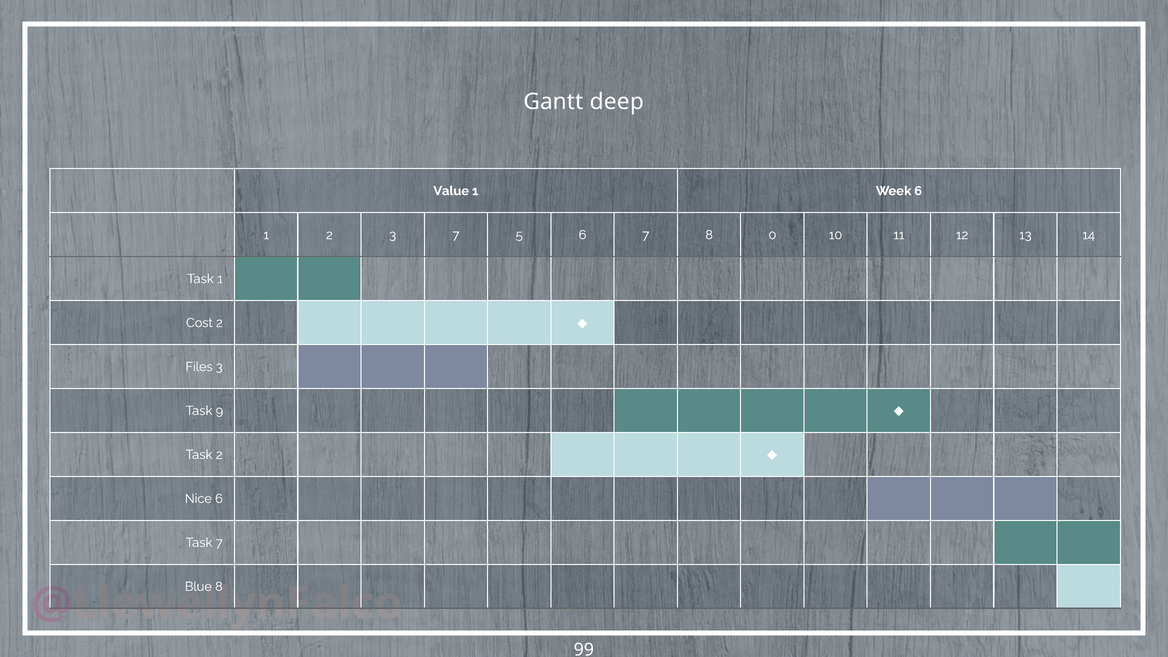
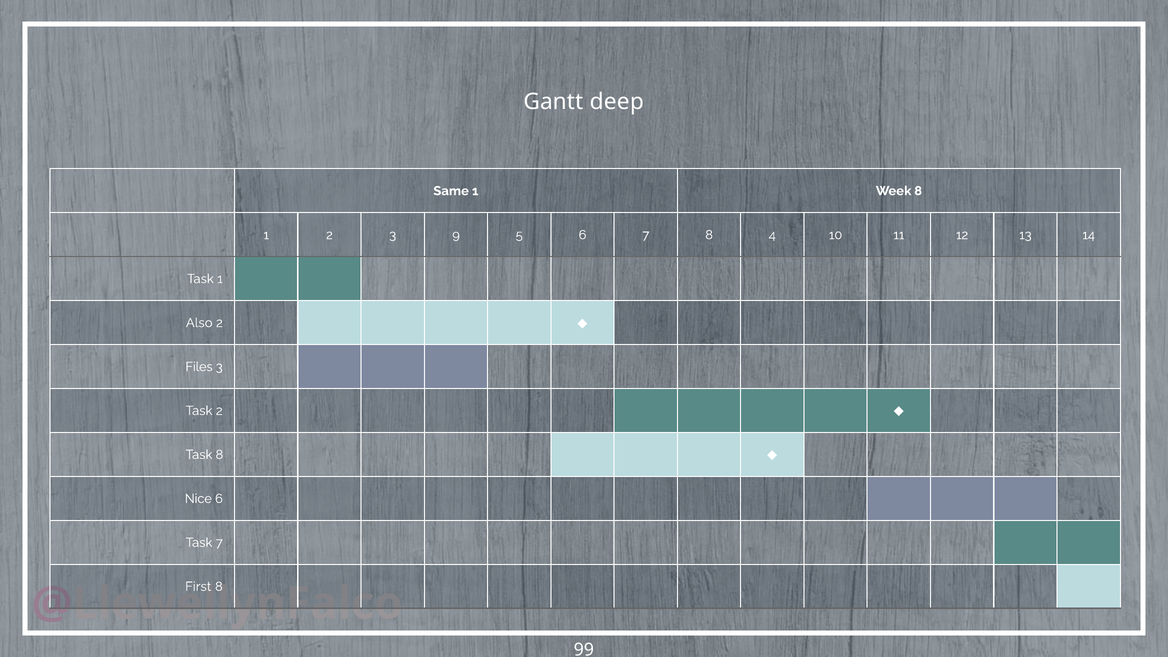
Value: Value -> Same
Week 6: 6 -> 8
3 7: 7 -> 9
0: 0 -> 4
Cost: Cost -> Also
Task 9: 9 -> 2
Task 2: 2 -> 8
Blue: Blue -> First
